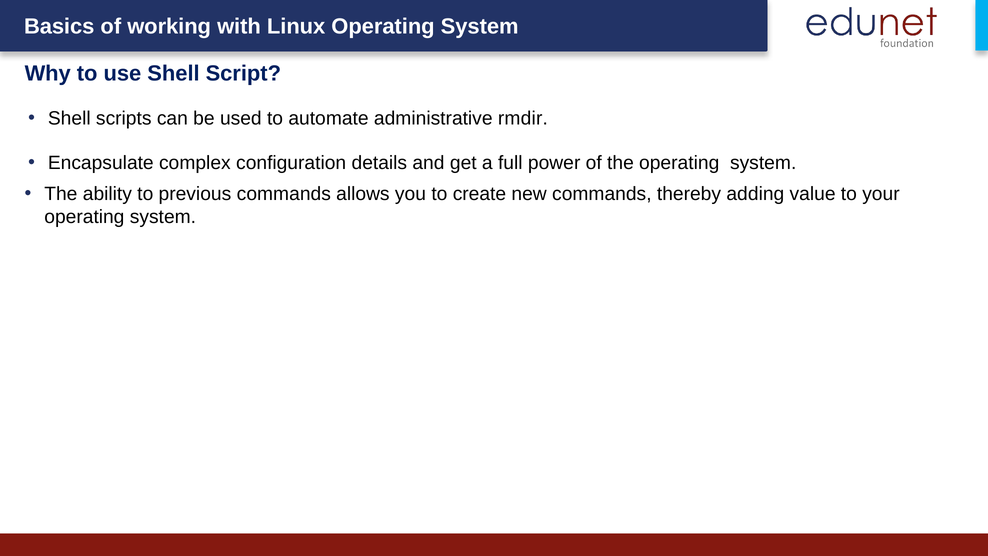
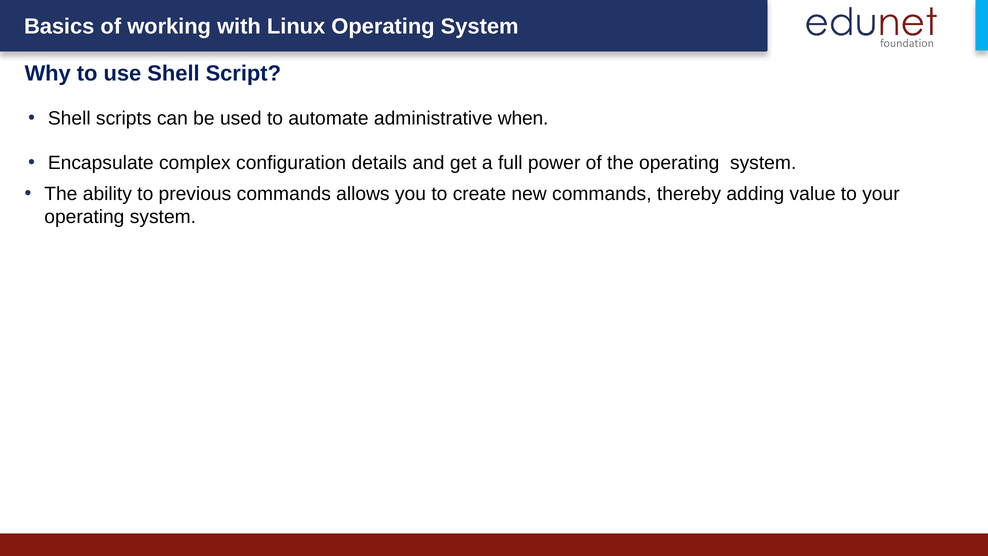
rmdir: rmdir -> when
